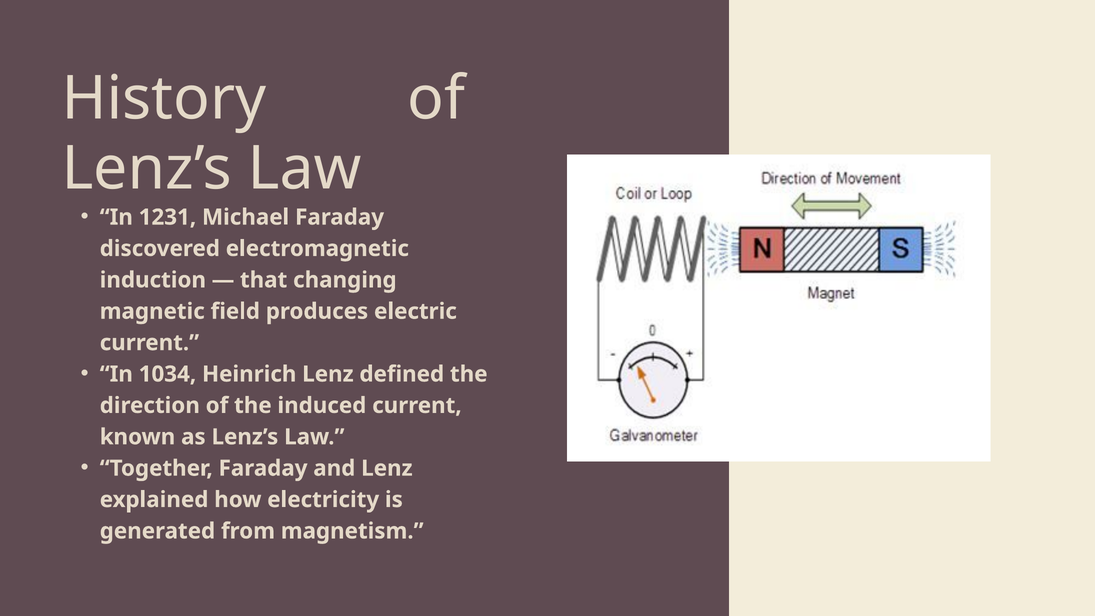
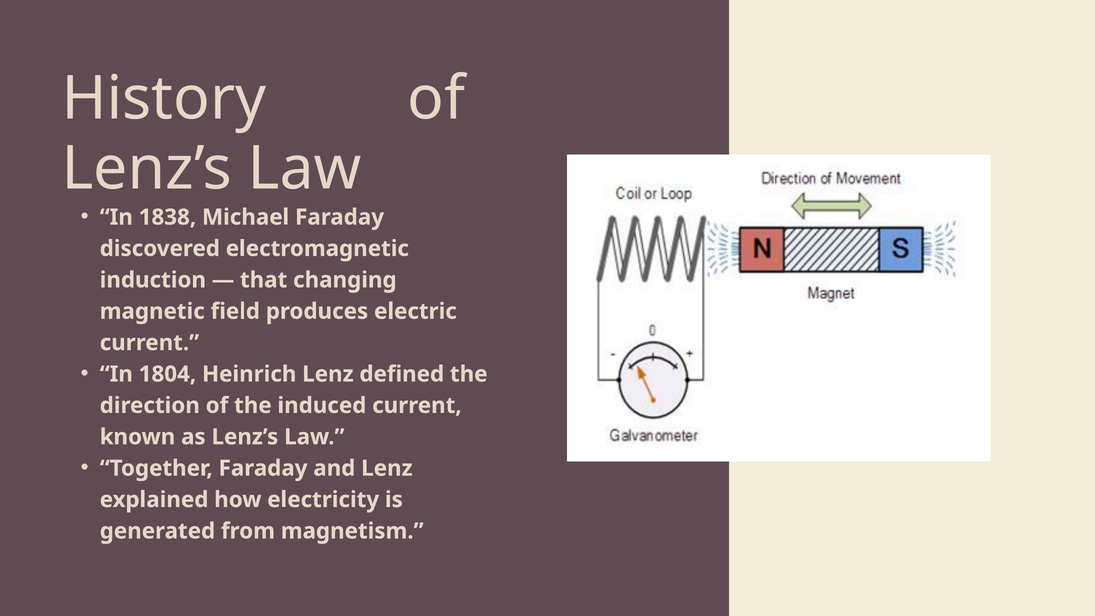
1231: 1231 -> 1838
1034: 1034 -> 1804
